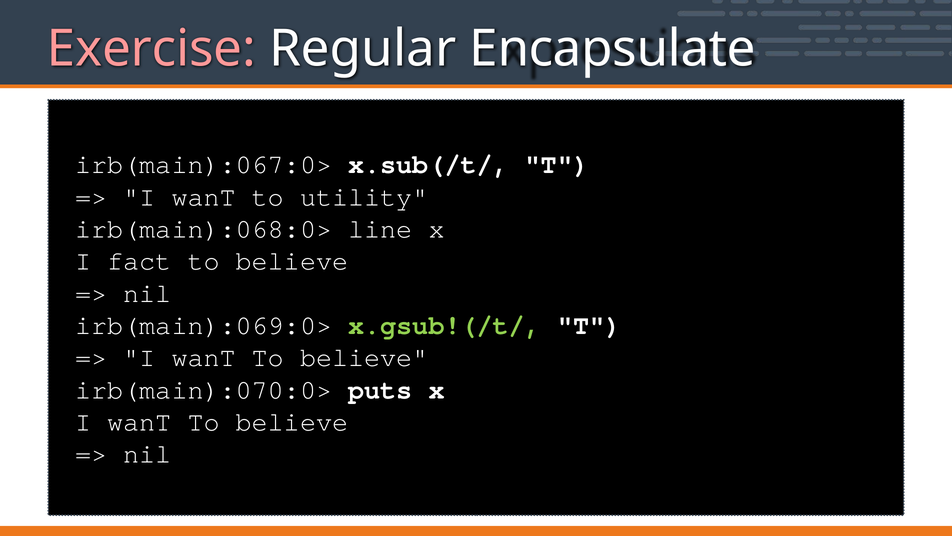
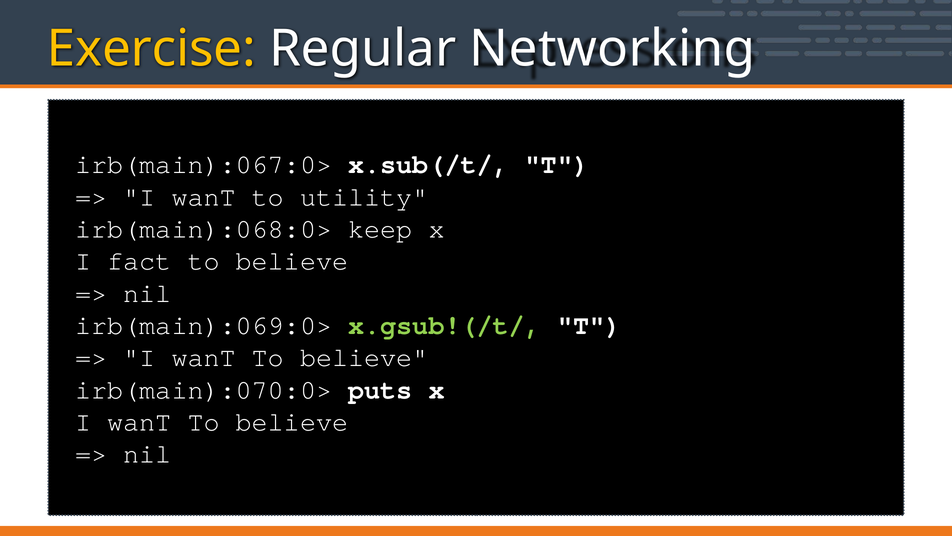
Exercise colour: pink -> yellow
Encapsulate: Encapsulate -> Networking
line: line -> keep
